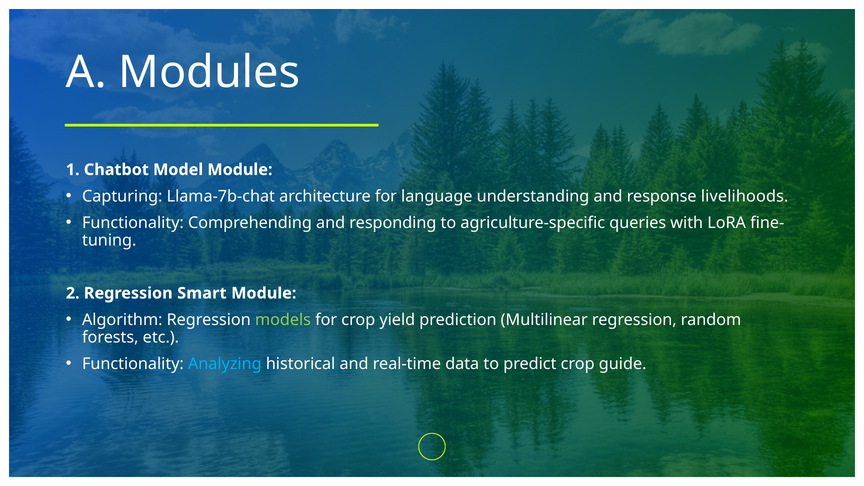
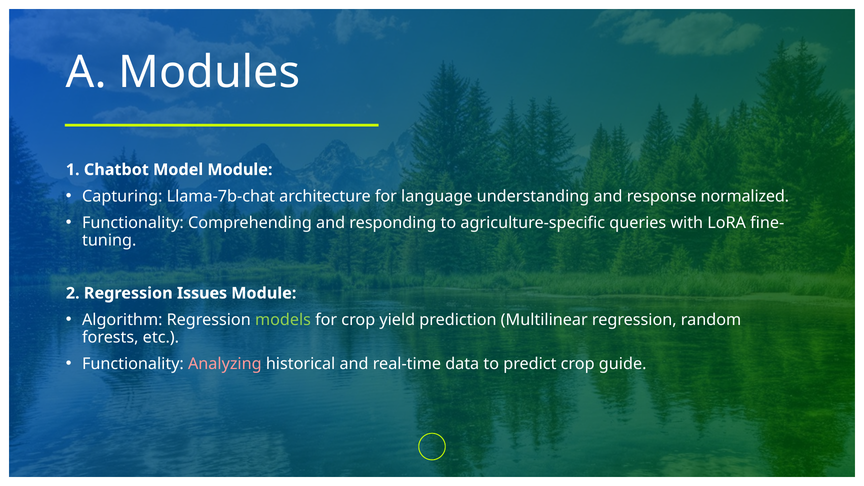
livelihoods: livelihoods -> normalized
Smart: Smart -> Issues
Analyzing colour: light blue -> pink
